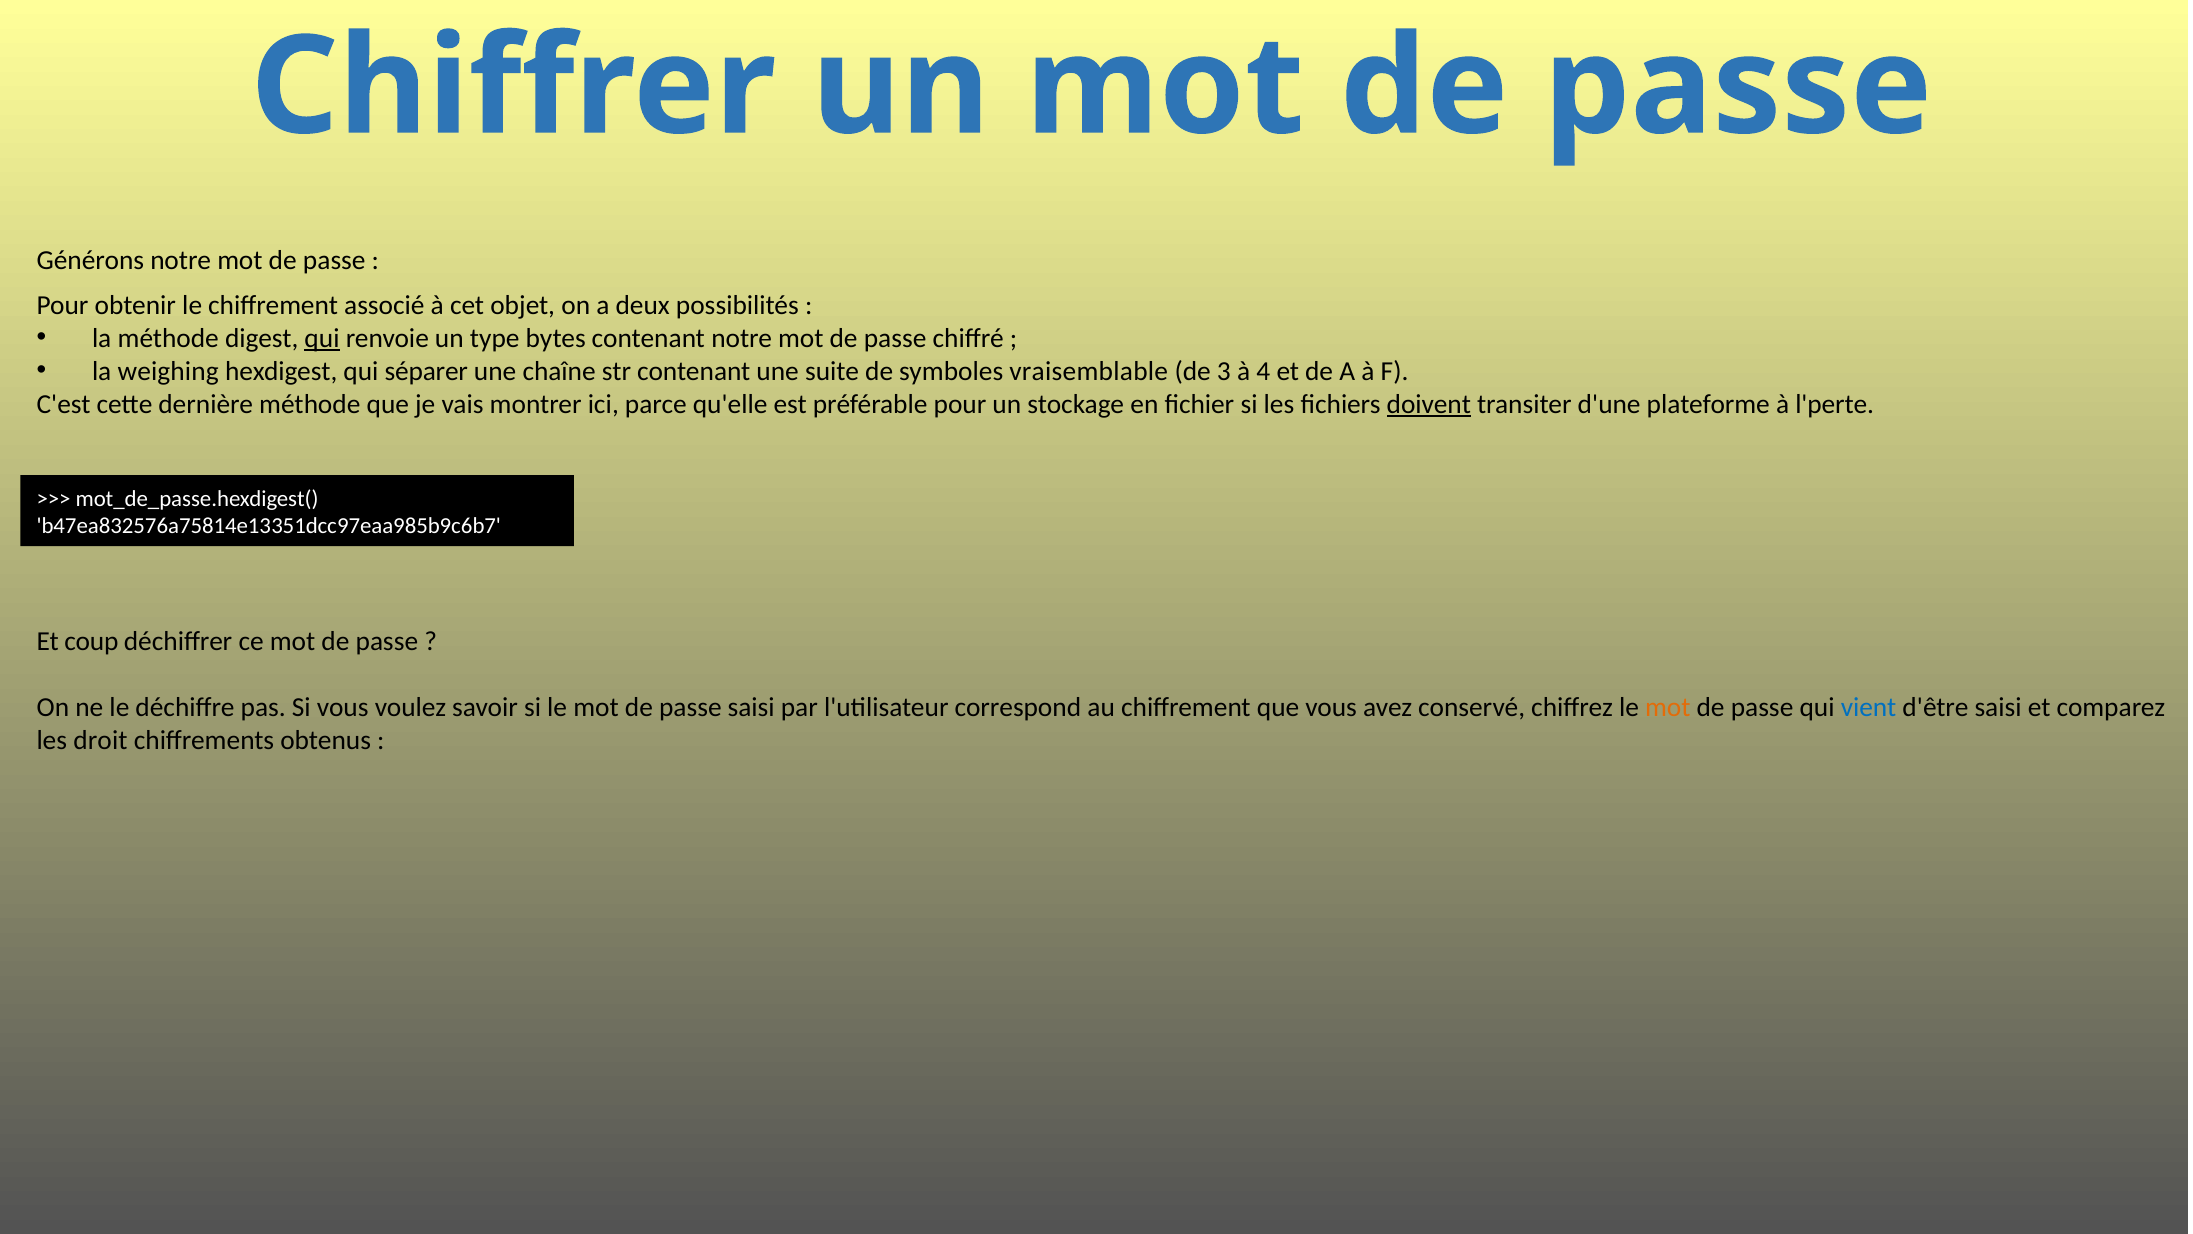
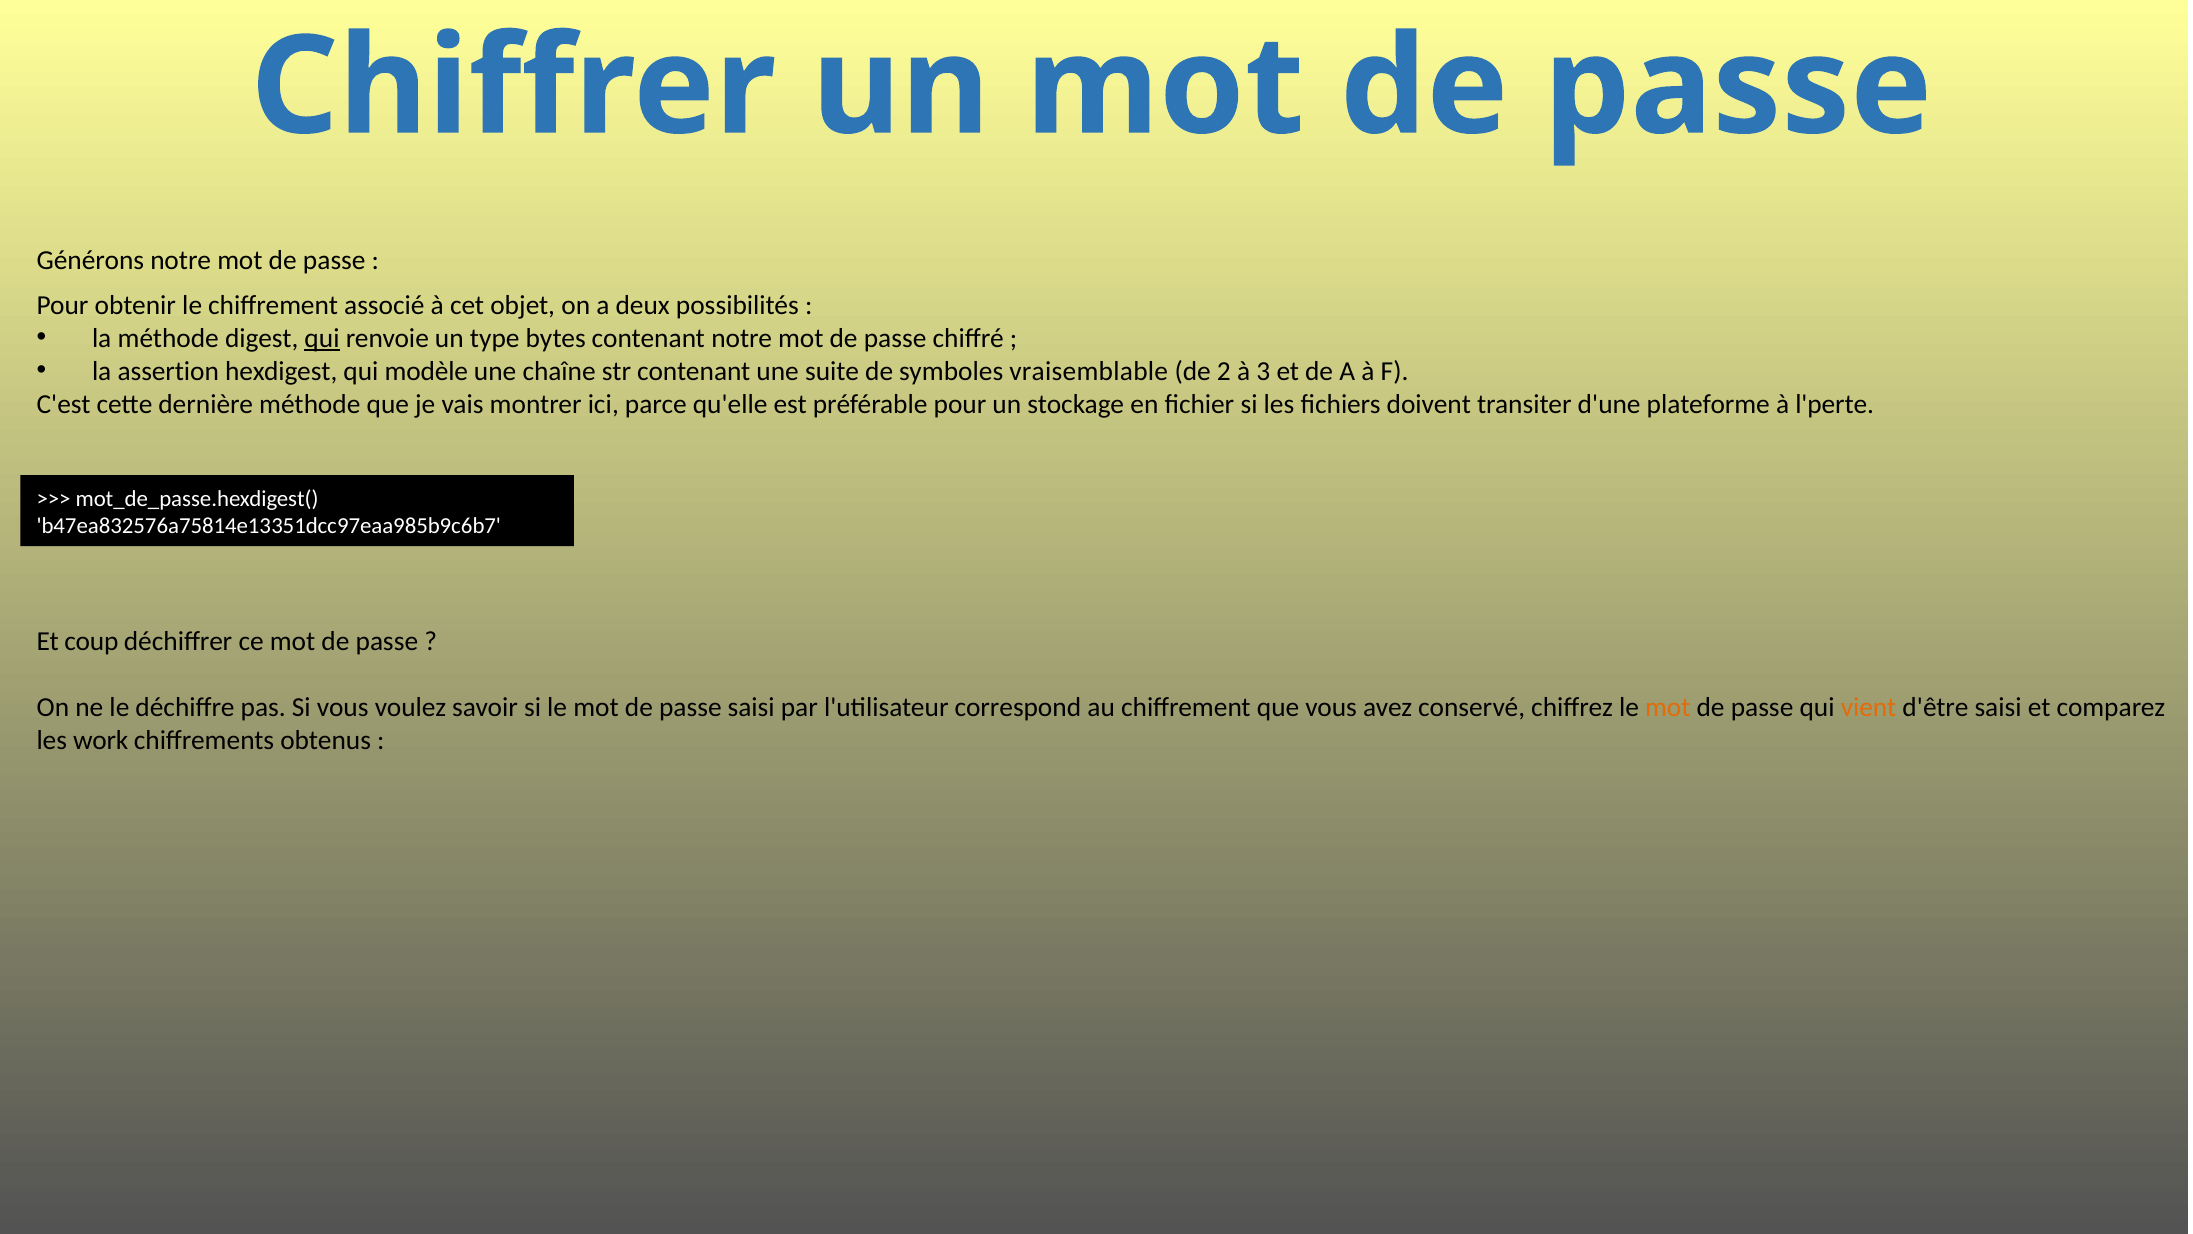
weighing: weighing -> assertion
séparer: séparer -> modèle
3: 3 -> 2
4: 4 -> 3
doivent underline: present -> none
vient colour: blue -> orange
droit: droit -> work
